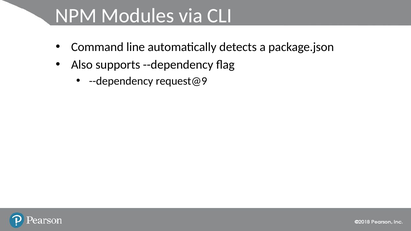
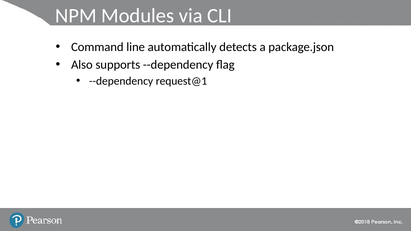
request@9: request@9 -> request@1
